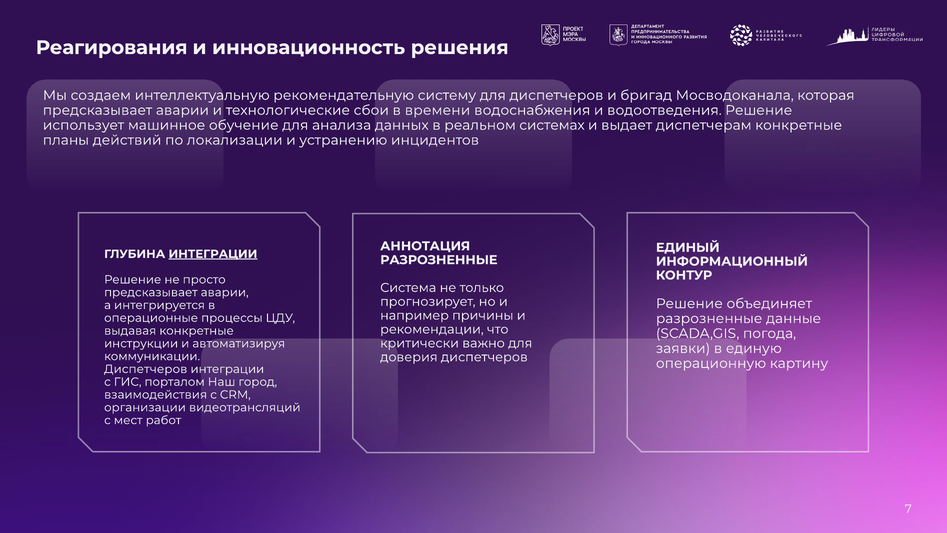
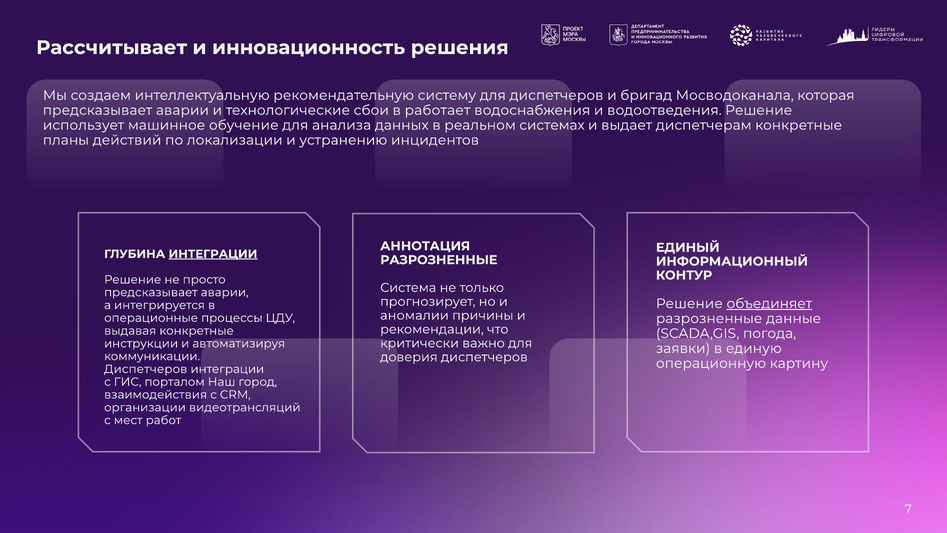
Реагирования: Реагирования -> Рассчитывает
времени: времени -> работает
объединяет underline: none -> present
например: например -> аномалии
